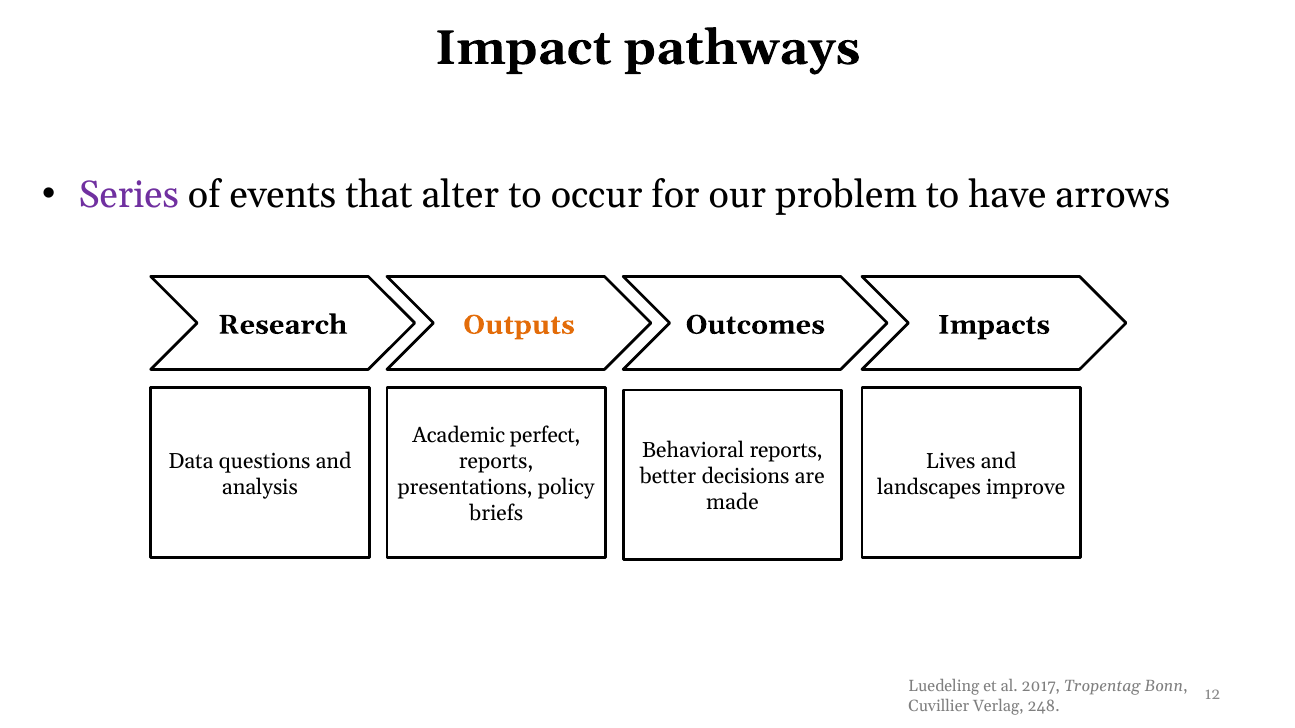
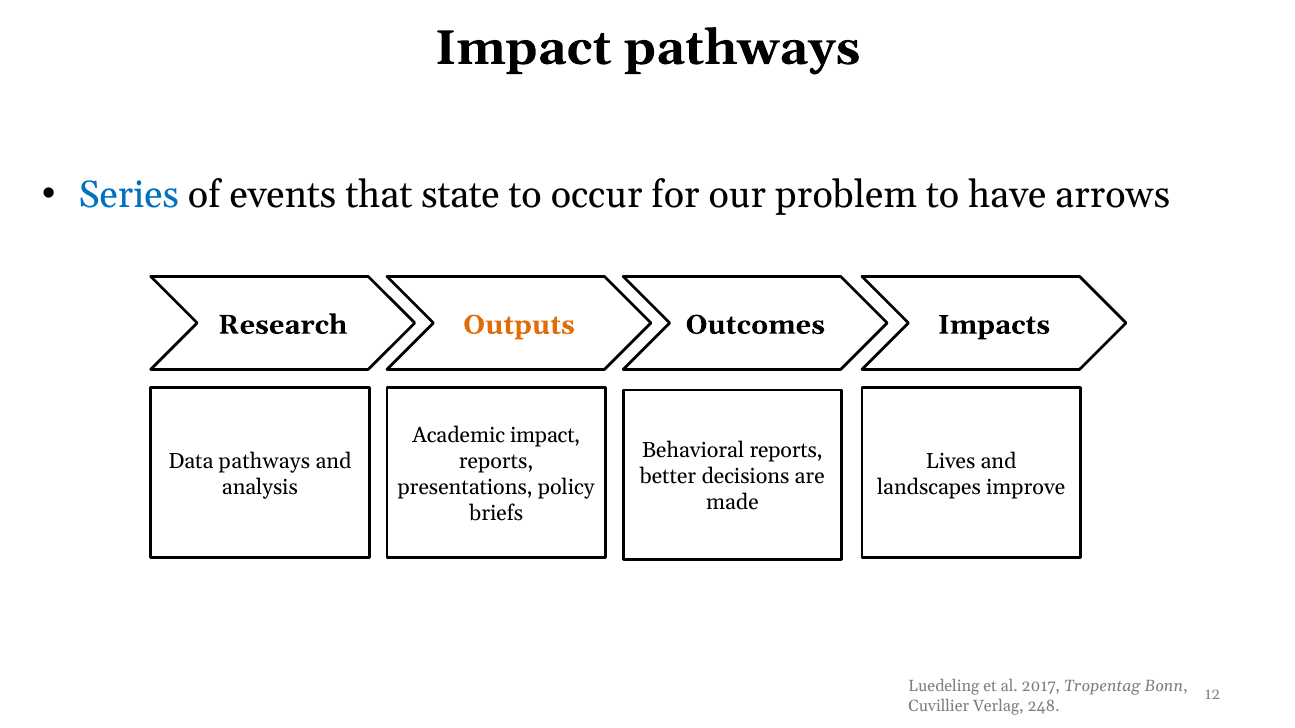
Series colour: purple -> blue
alter: alter -> state
Academic perfect: perfect -> impact
Data questions: questions -> pathways
